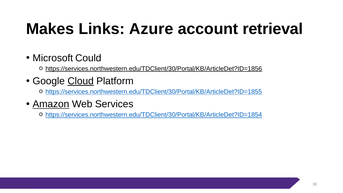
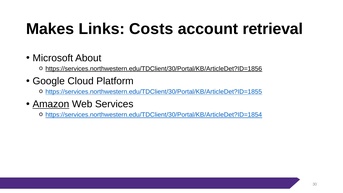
Azure: Azure -> Costs
Could: Could -> About
Cloud underline: present -> none
